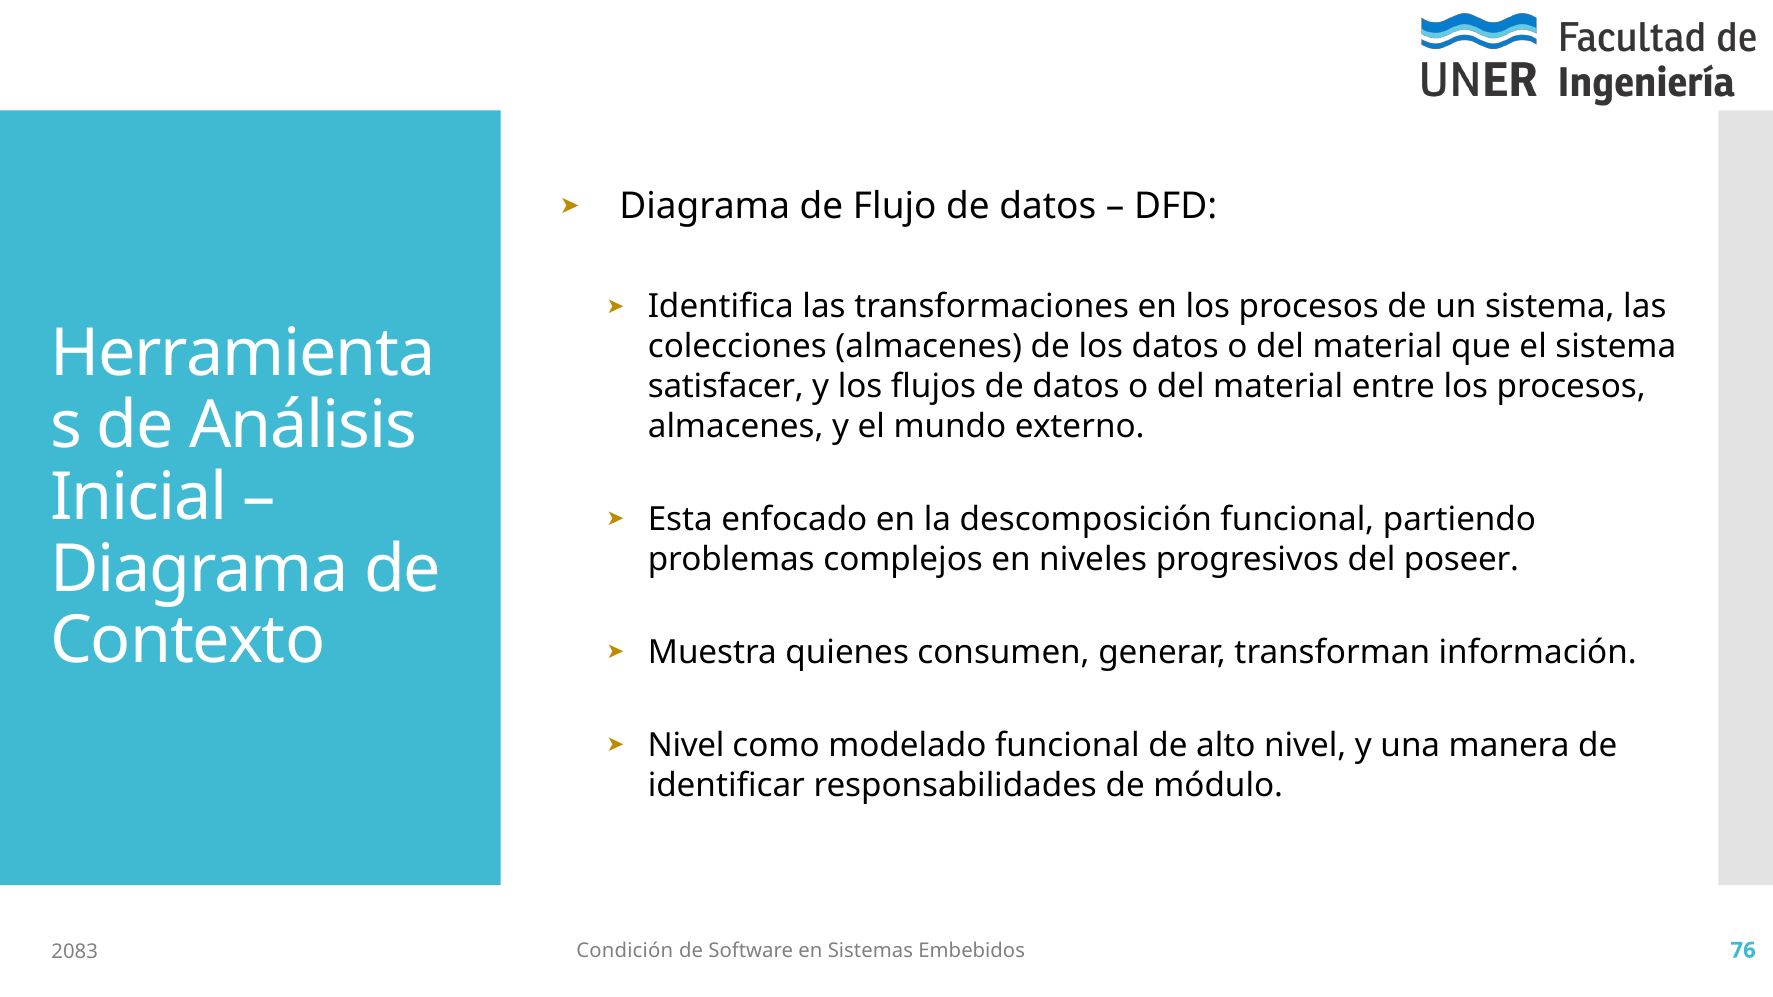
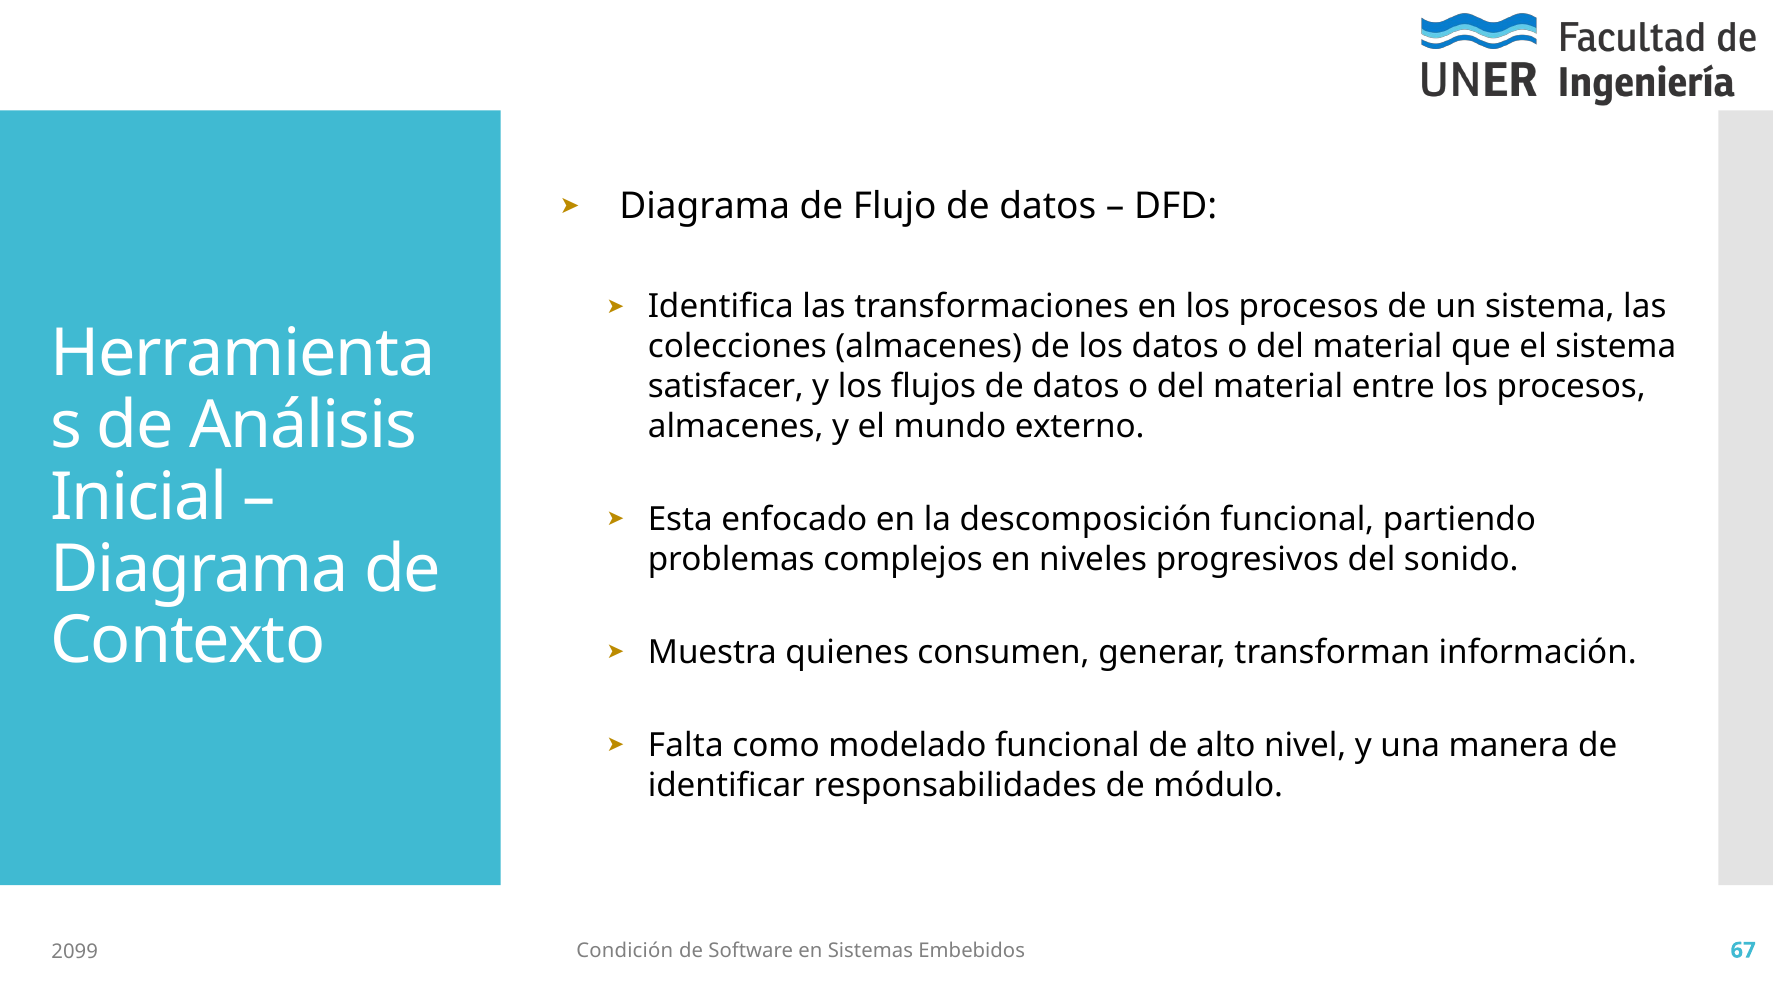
poseer: poseer -> sonido
Nivel at (686, 746): Nivel -> Falta
76: 76 -> 67
2083: 2083 -> 2099
